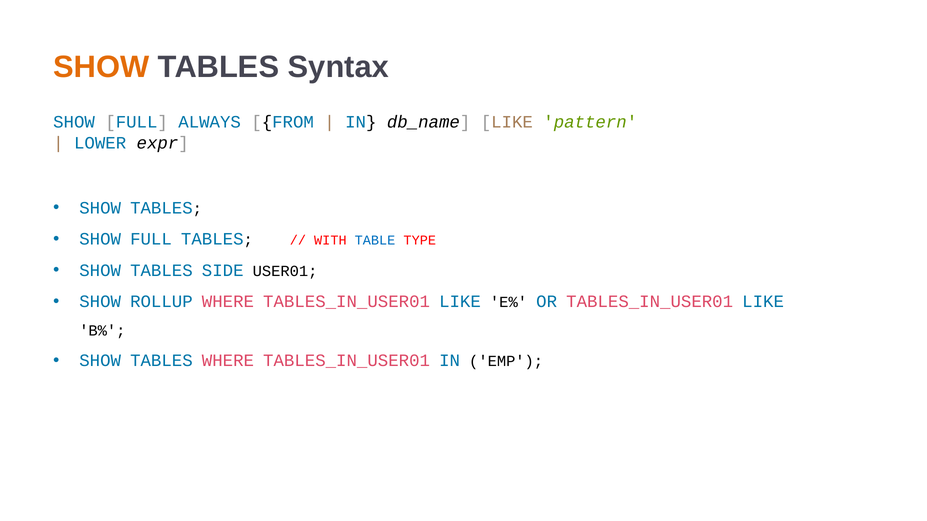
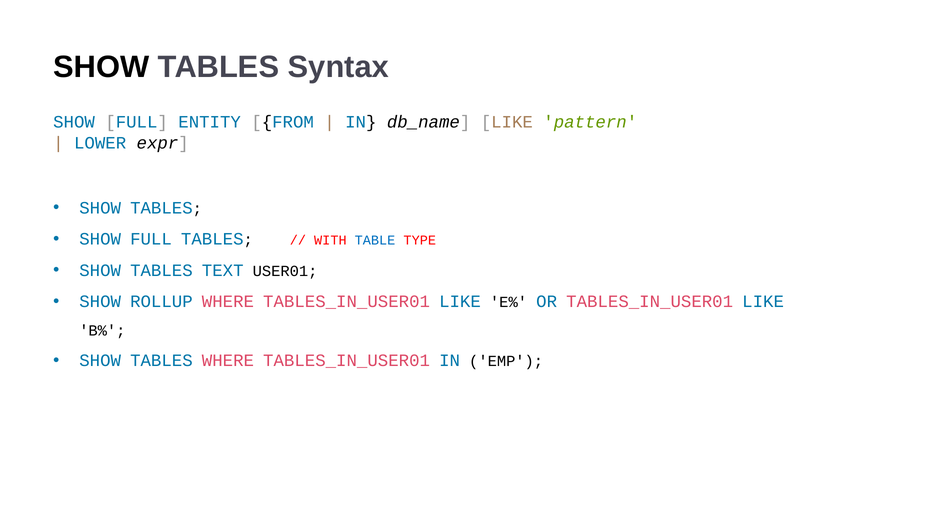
SHOW at (101, 67) colour: orange -> black
ALWAYS: ALWAYS -> ENTITY
SIDE: SIDE -> TEXT
